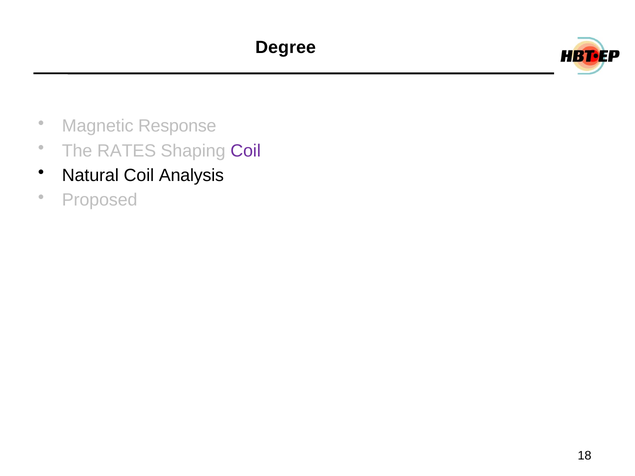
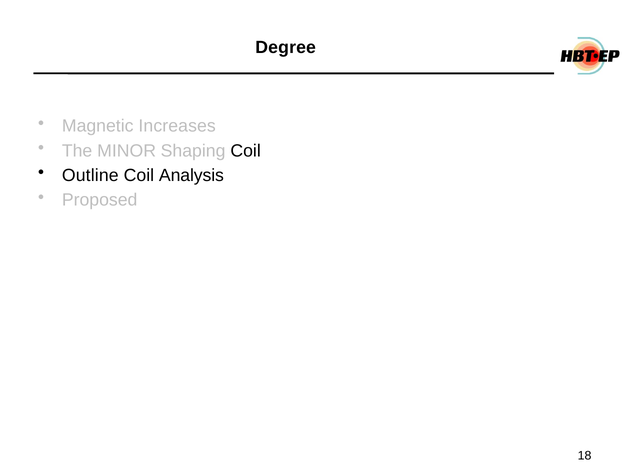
Response: Response -> Increases
RATES: RATES -> MINOR
Coil at (246, 151) colour: purple -> black
Natural: Natural -> Outline
